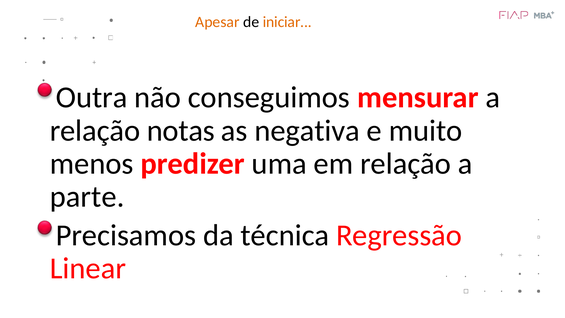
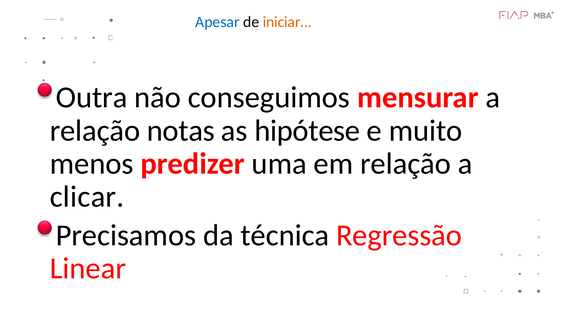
Apesar colour: orange -> blue
negativa: negativa -> hipótese
parte: parte -> clicar
